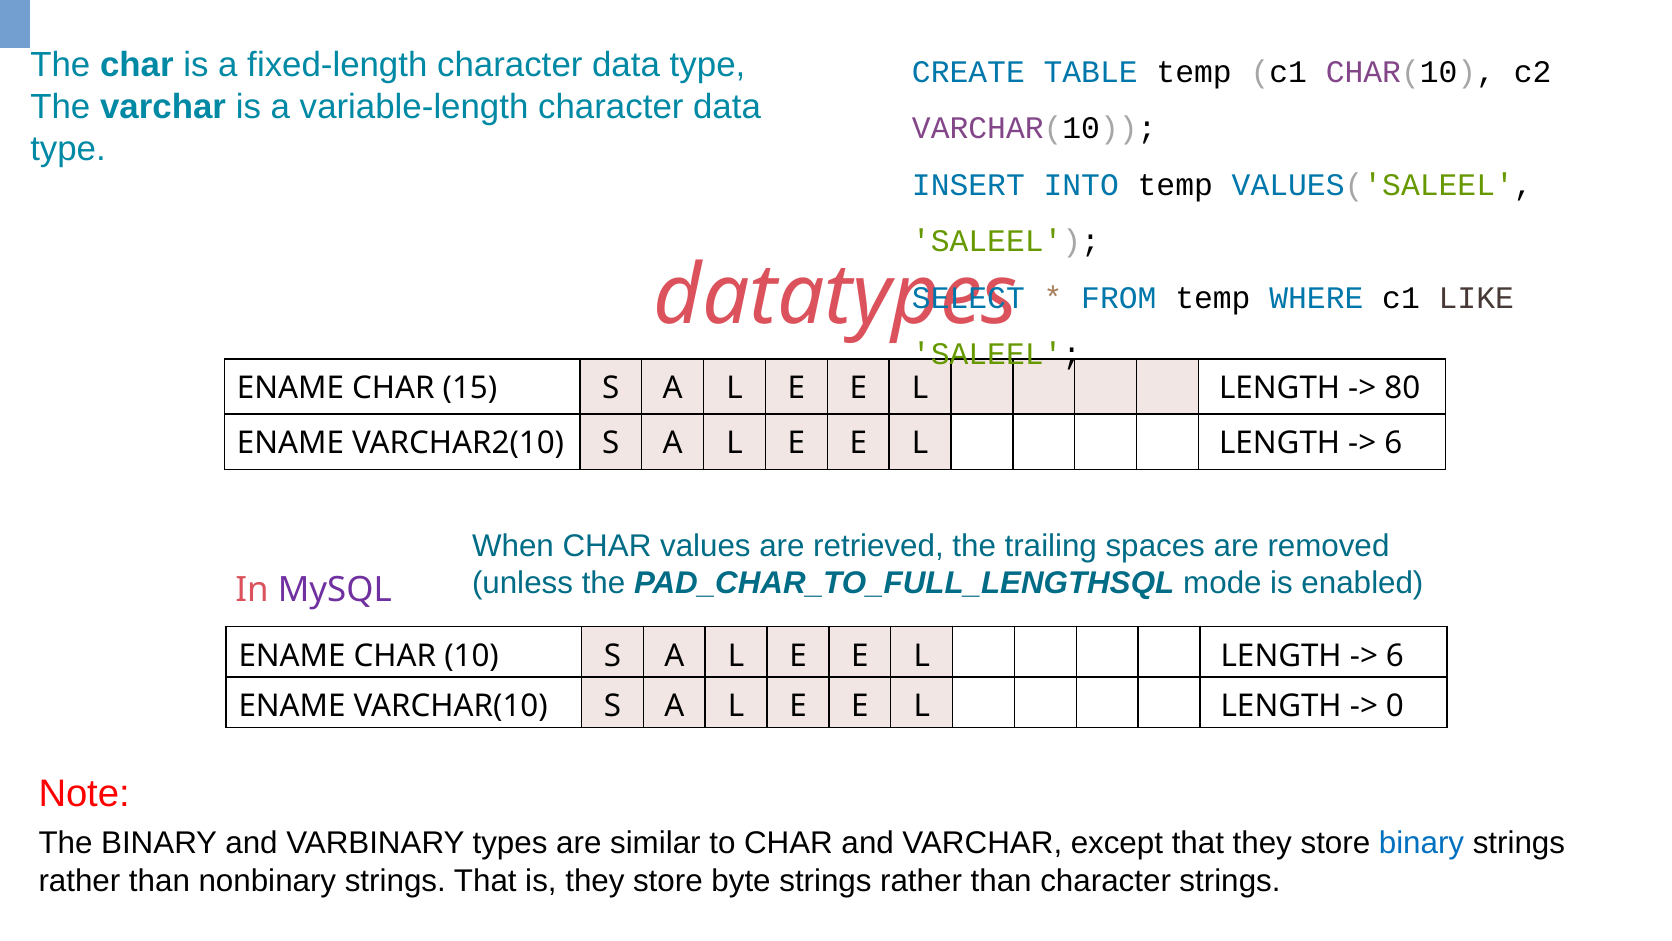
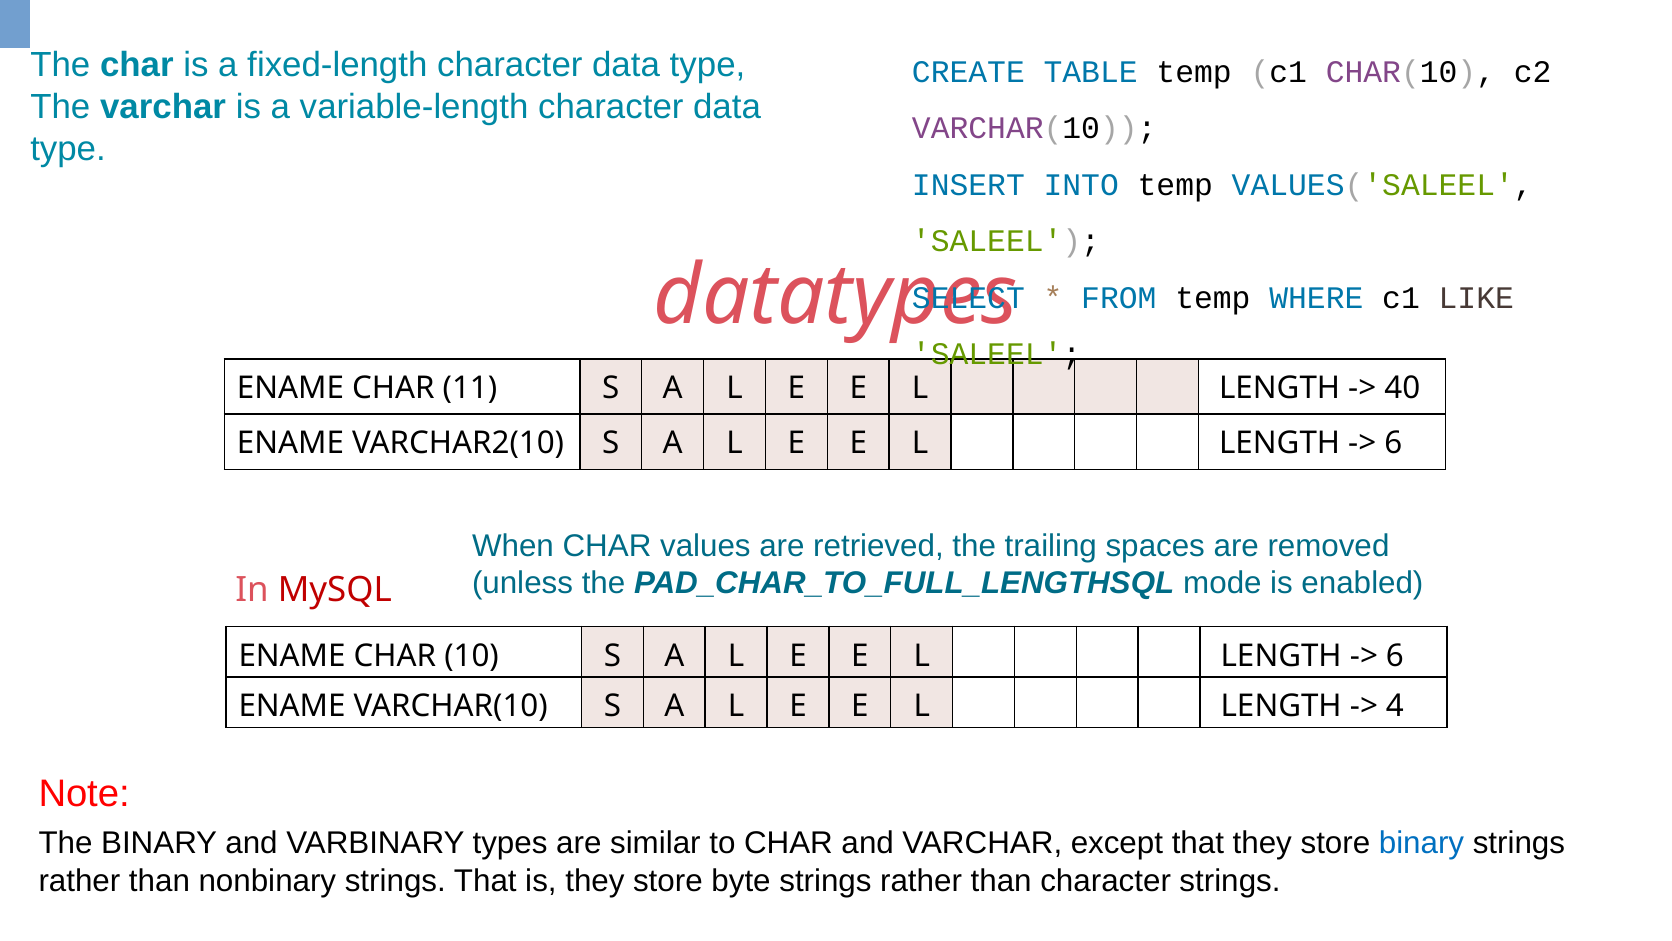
15: 15 -> 11
80: 80 -> 40
MySQL colour: purple -> red
0: 0 -> 4
